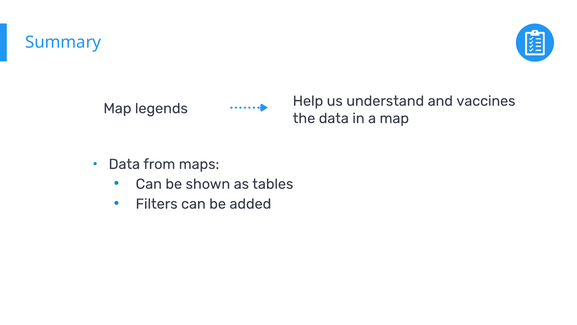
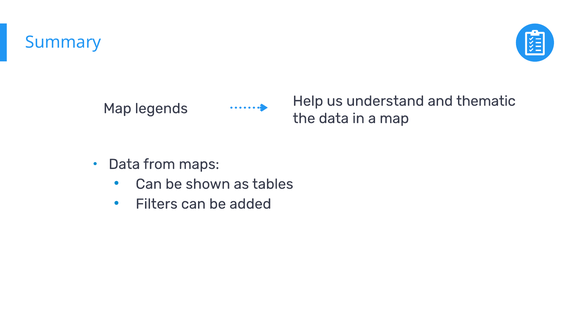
vaccines: vaccines -> thematic
